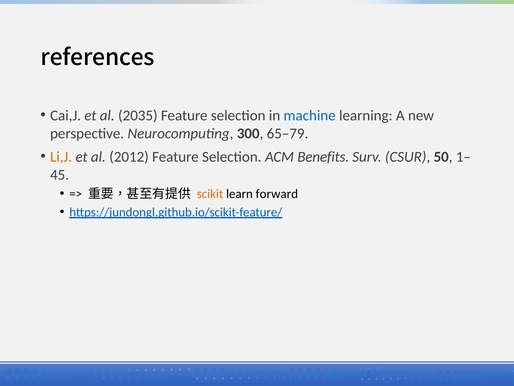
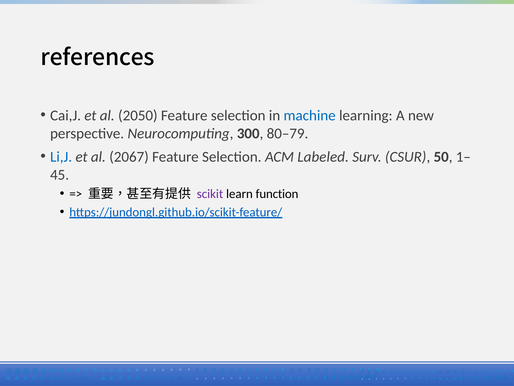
2035: 2035 -> 2050
65–79: 65–79 -> 80–79
Li,J colour: orange -> blue
2012: 2012 -> 2067
Benefits: Benefits -> Labeled
scikit colour: orange -> purple
forward: forward -> function
